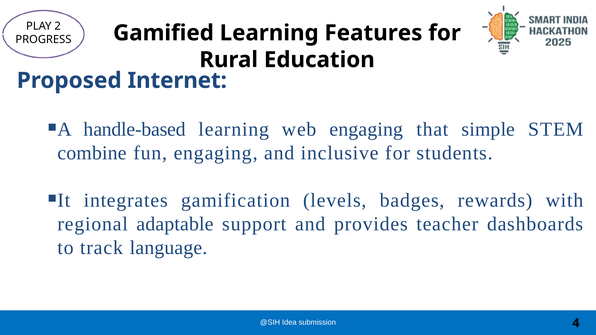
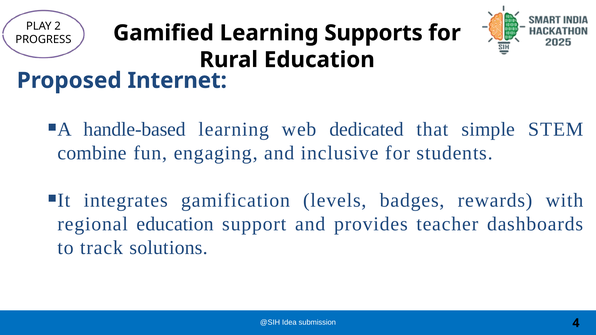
Features: Features -> Supports
web engaging: engaging -> dedicated
regional adaptable: adaptable -> education
language: language -> solutions
